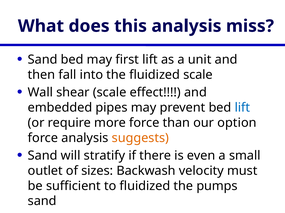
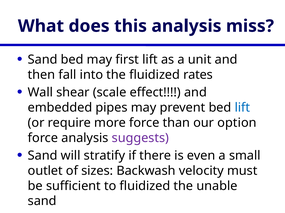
fluidized scale: scale -> rates
suggests colour: orange -> purple
pumps: pumps -> unable
